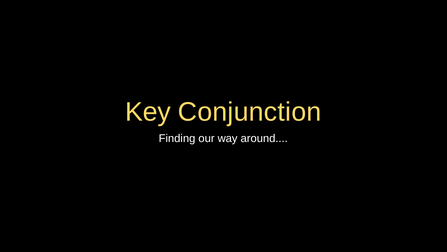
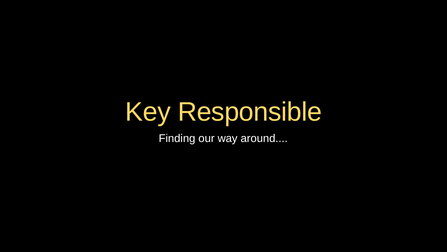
Conjunction: Conjunction -> Responsible
